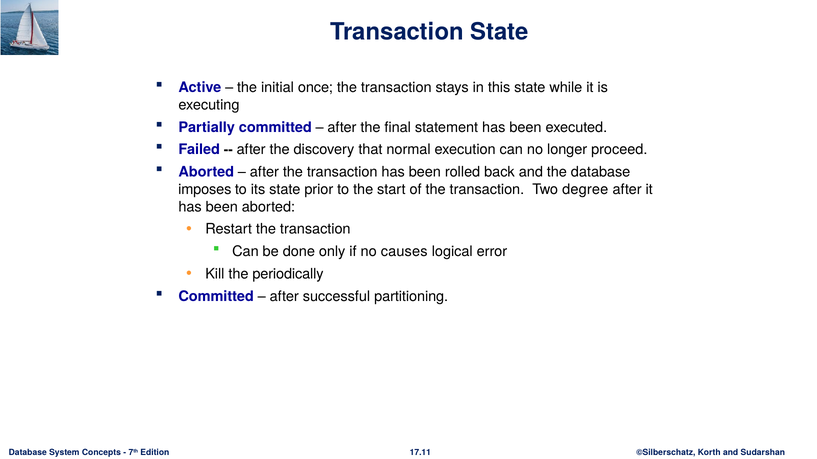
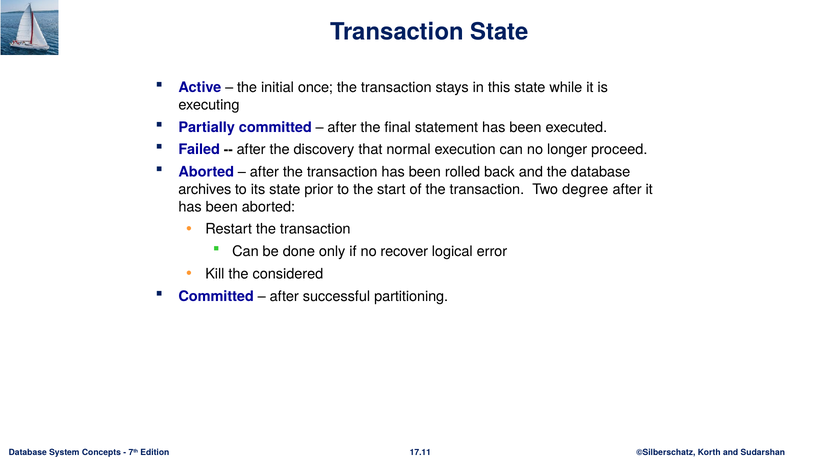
imposes: imposes -> archives
causes: causes -> recover
periodically: periodically -> considered
